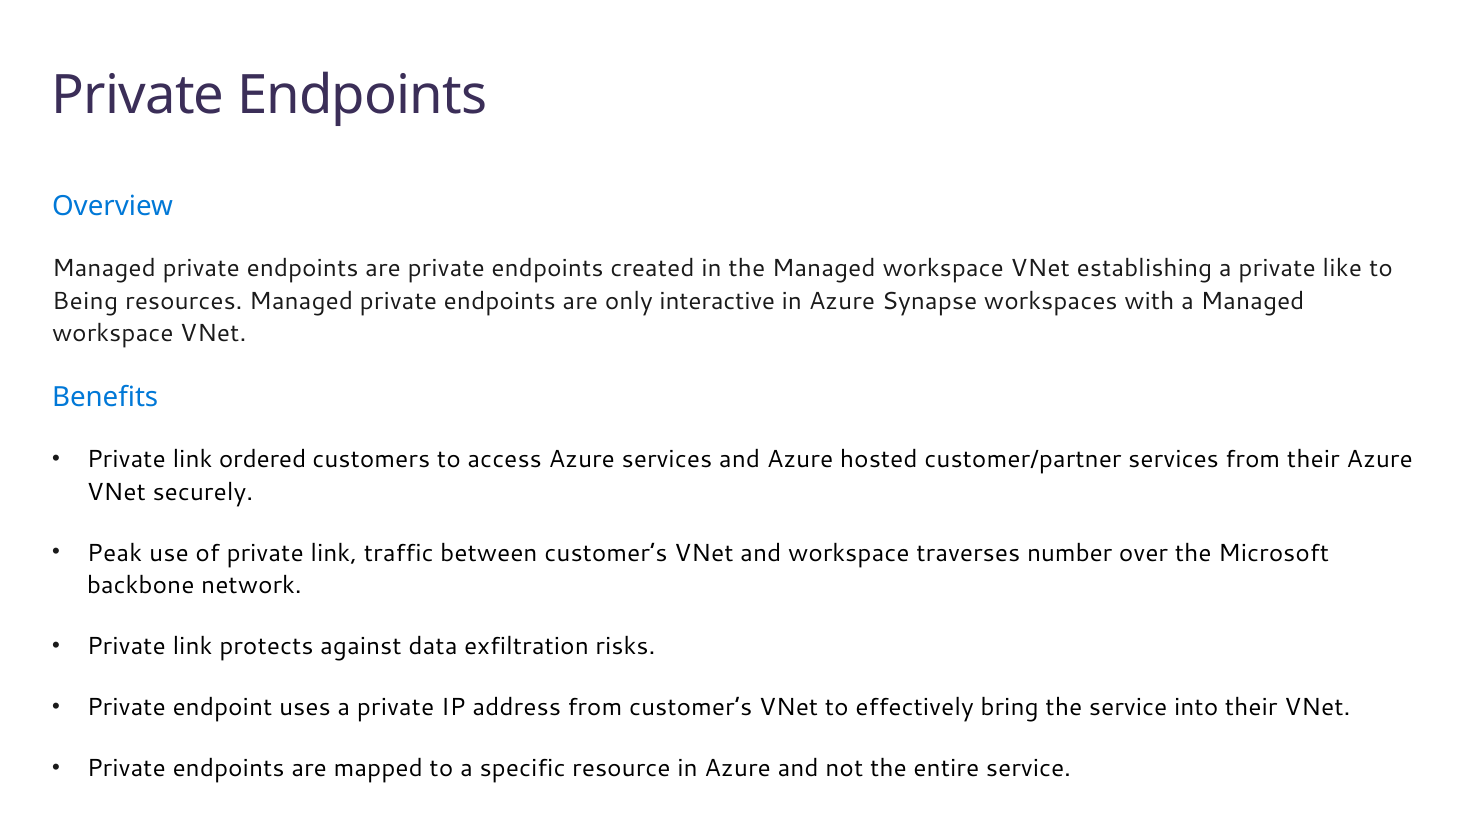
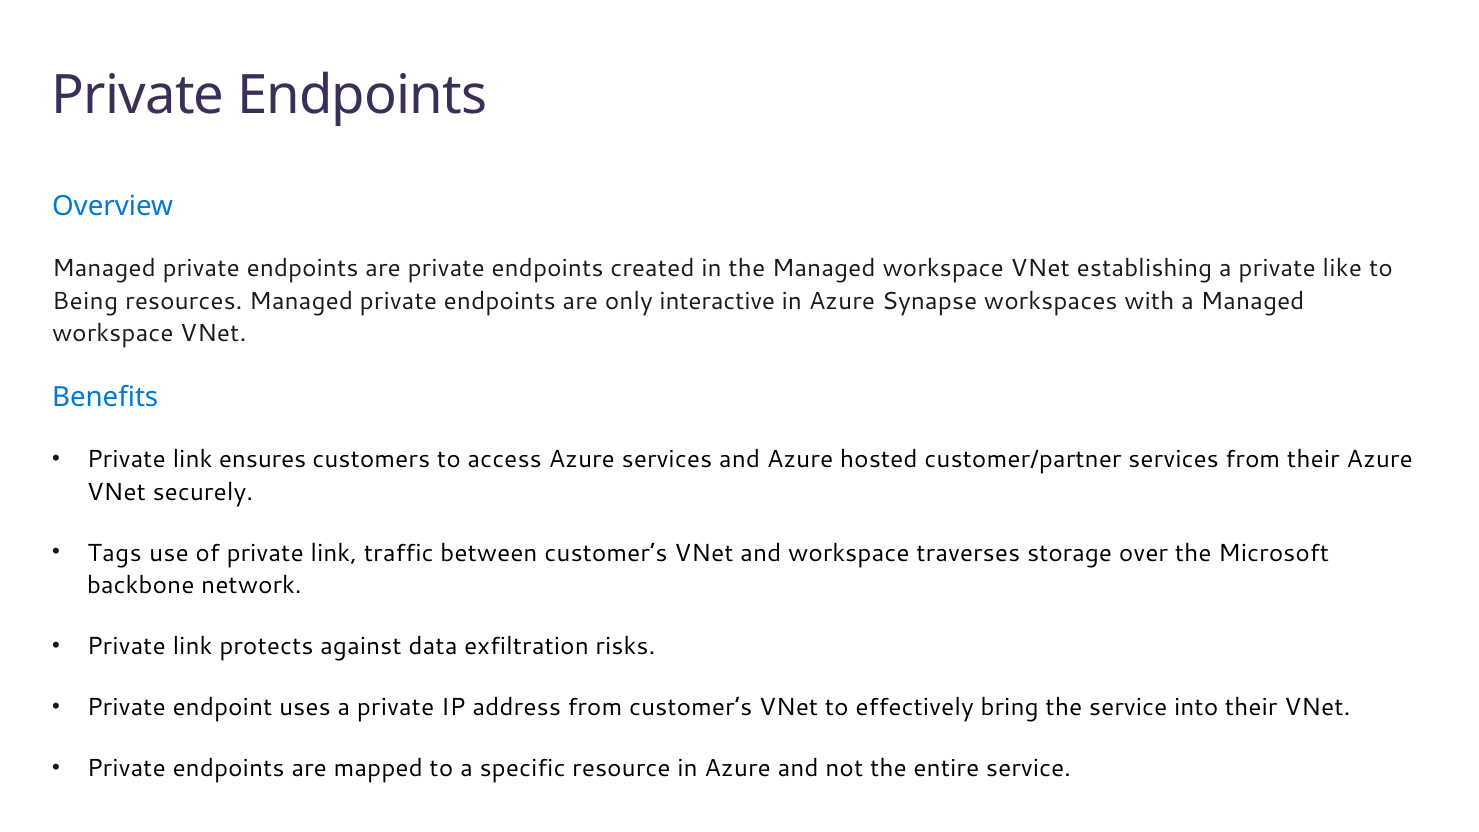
ordered: ordered -> ensures
Peak: Peak -> Tags
number: number -> storage
